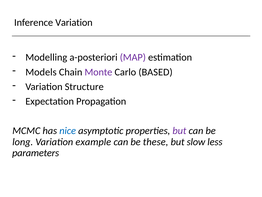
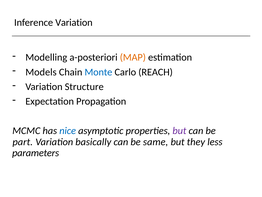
MAP colour: purple -> orange
Monte colour: purple -> blue
BASED: BASED -> REACH
long: long -> part
example: example -> basically
these: these -> same
slow: slow -> they
